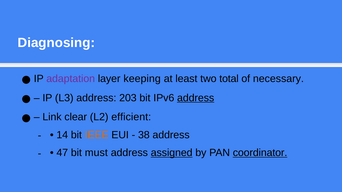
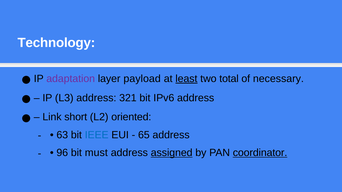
Diagnosing: Diagnosing -> Technology
keeping: keeping -> payload
least underline: none -> present
203: 203 -> 321
address at (196, 98) underline: present -> none
clear: clear -> short
efficient: efficient -> oriented
14: 14 -> 63
IEEE colour: orange -> blue
38: 38 -> 65
47: 47 -> 96
